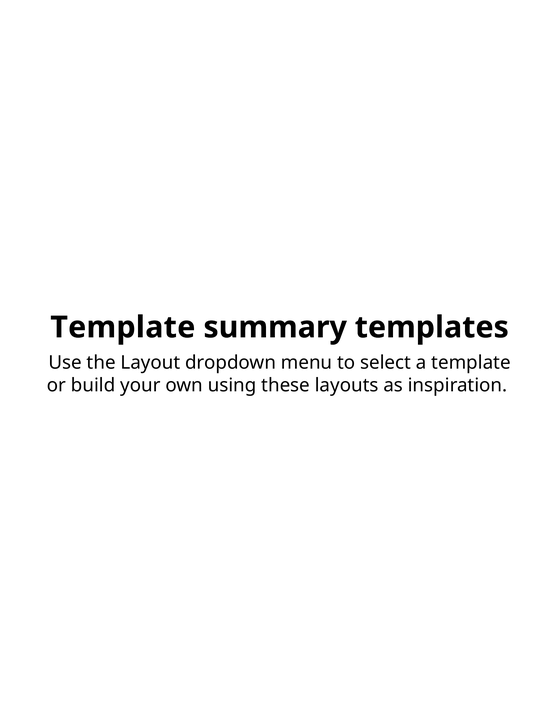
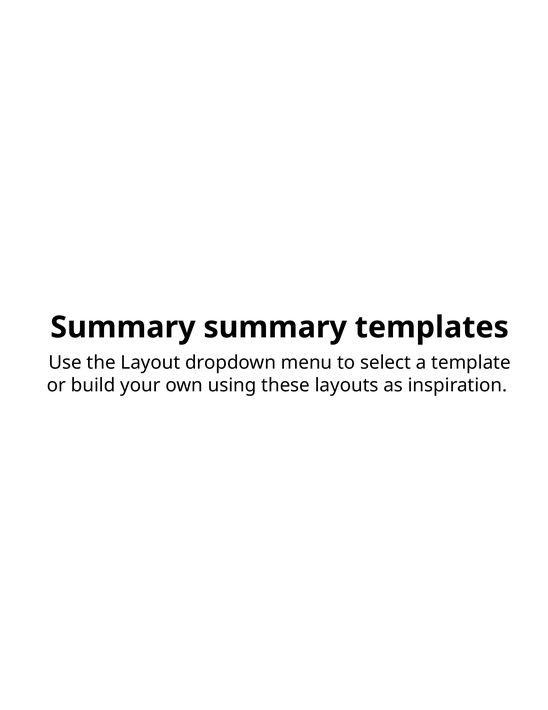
Template at (123, 327): Template -> Summary
